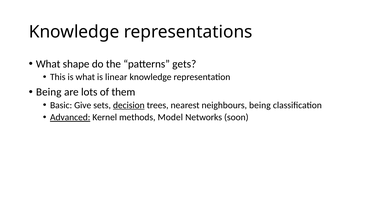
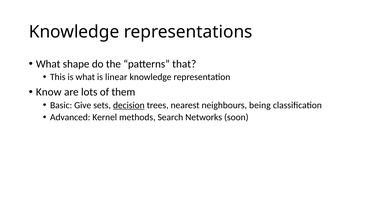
gets: gets -> that
Being at (49, 92): Being -> Know
Advanced underline: present -> none
Model: Model -> Search
